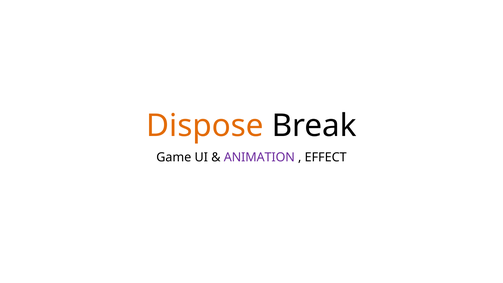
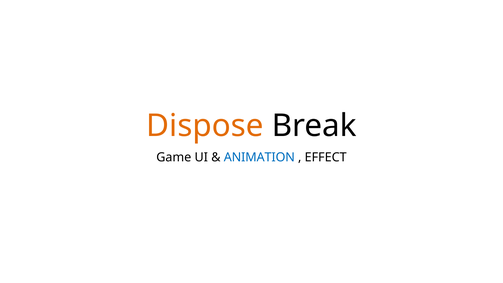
ANIMATION colour: purple -> blue
